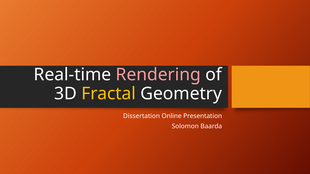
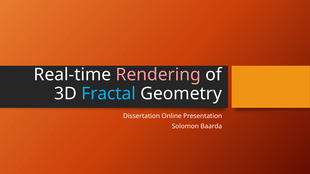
Fractal colour: yellow -> light blue
